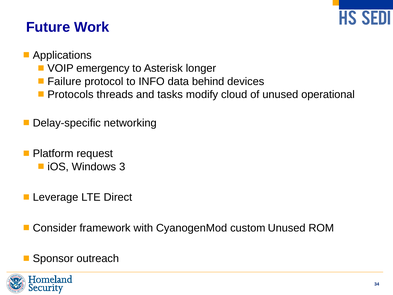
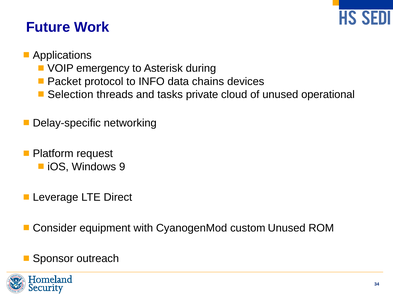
longer: longer -> during
Failure: Failure -> Packet
behind: behind -> chains
Protocols: Protocols -> Selection
modify: modify -> private
3: 3 -> 9
framework: framework -> equipment
